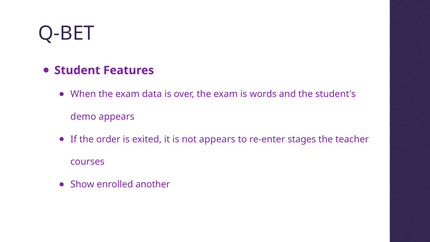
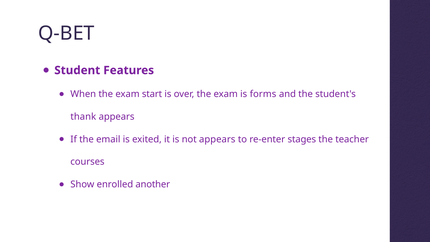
data: data -> start
words: words -> forms
demo: demo -> thank
order: order -> email
